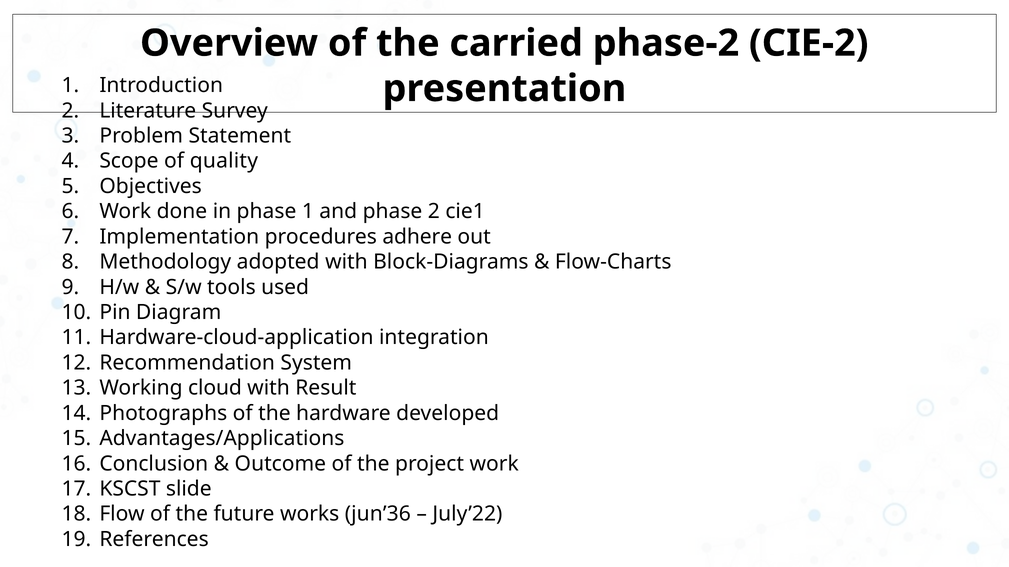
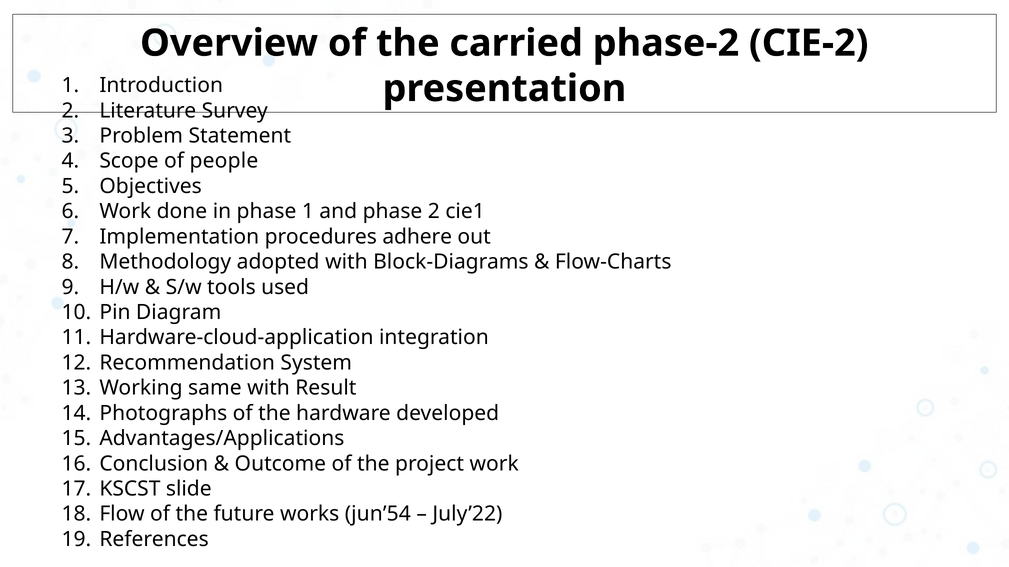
quality: quality -> people
cloud: cloud -> same
jun’36: jun’36 -> jun’54
